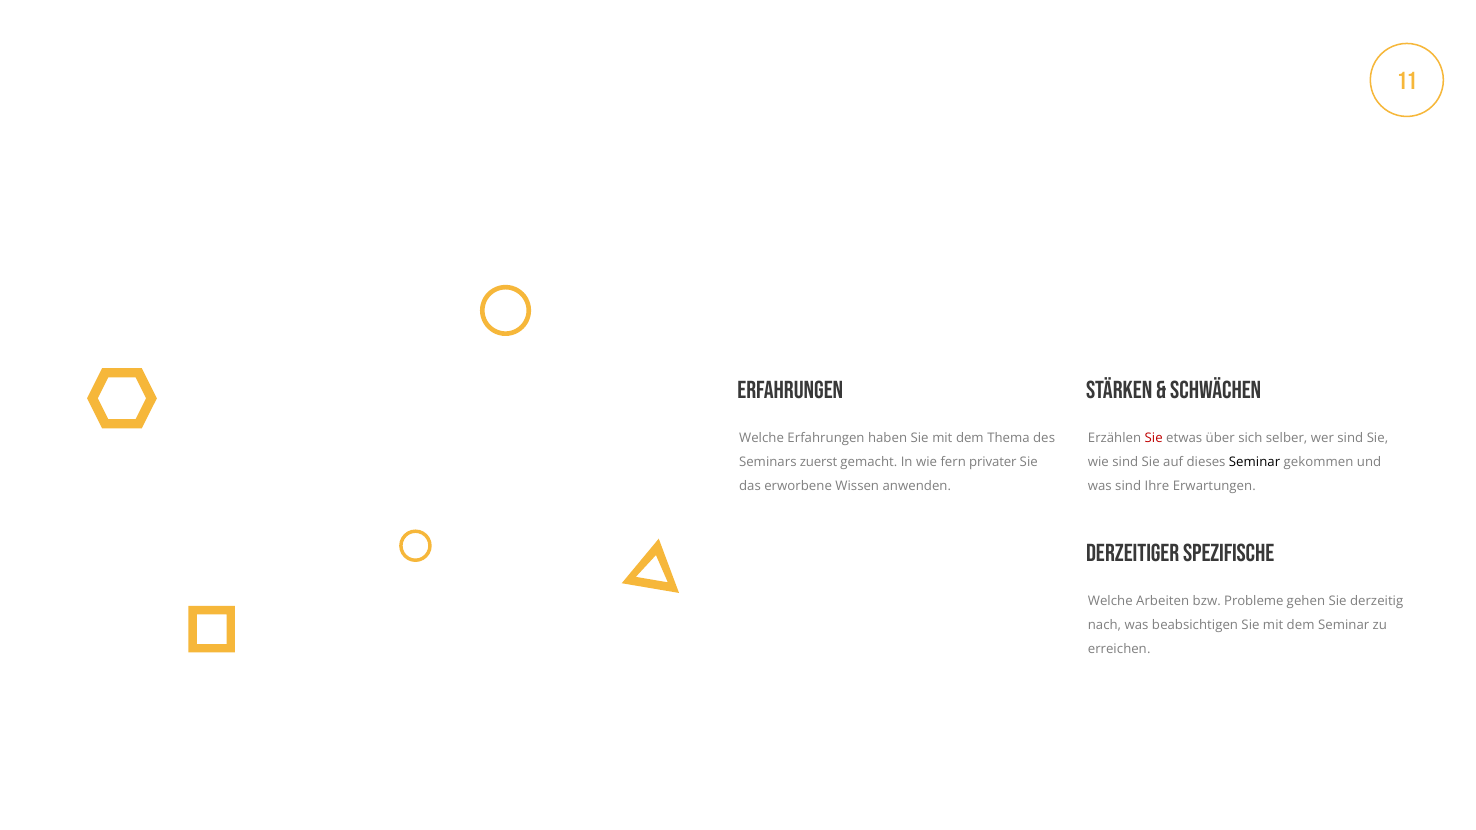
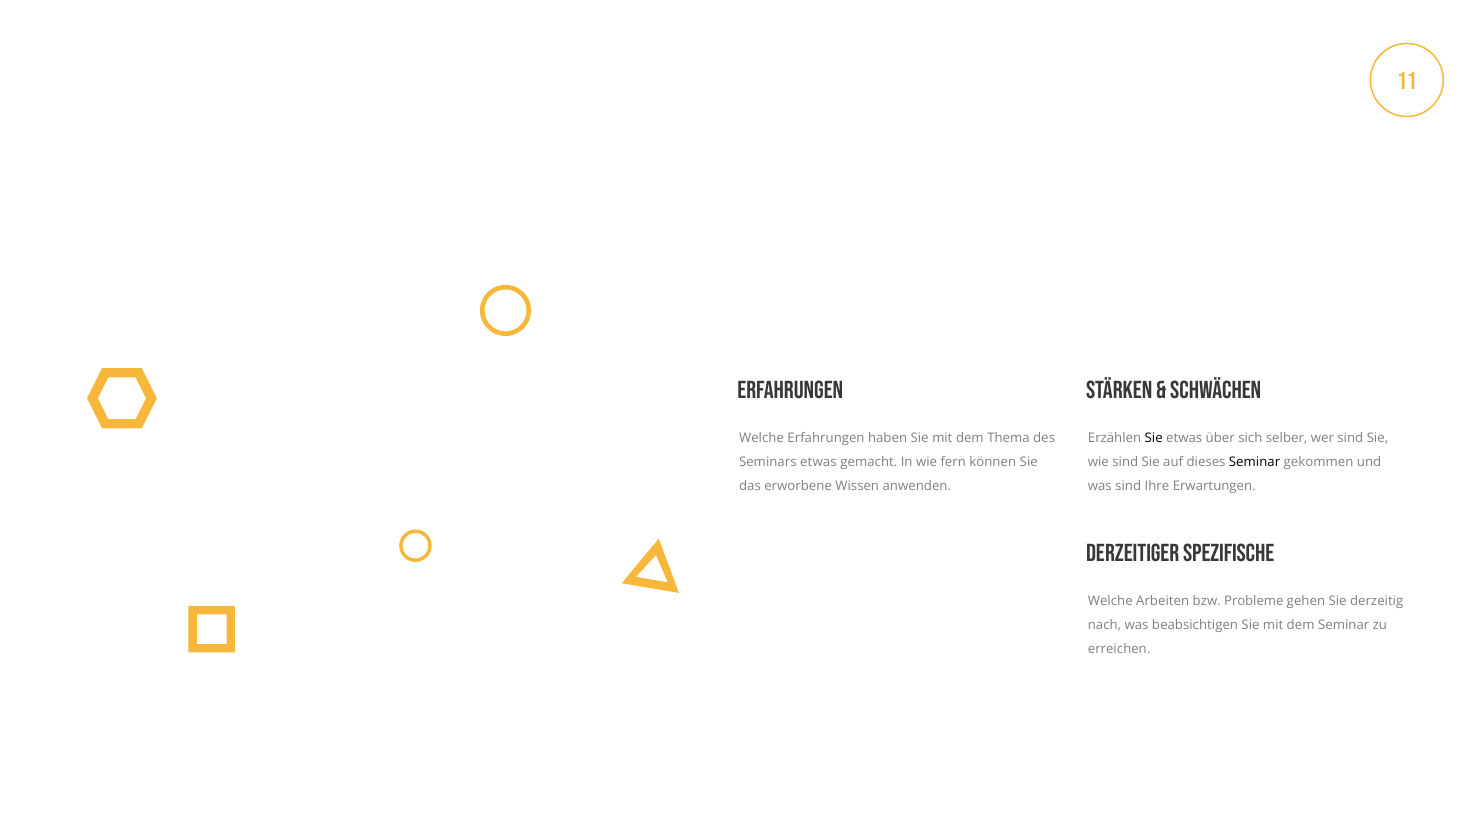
Sie at (1154, 438) colour: red -> black
Seminars zuerst: zuerst -> etwas
privater: privater -> können
